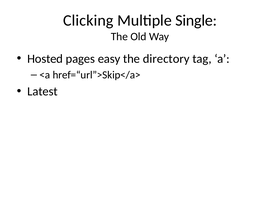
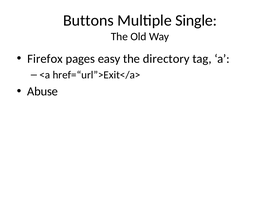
Clicking: Clicking -> Buttons
Hosted: Hosted -> Firefox
href=“url”>Skip</a>: href=“url”>Skip</a> -> href=“url”>Exit</a>
Latest: Latest -> Abuse
